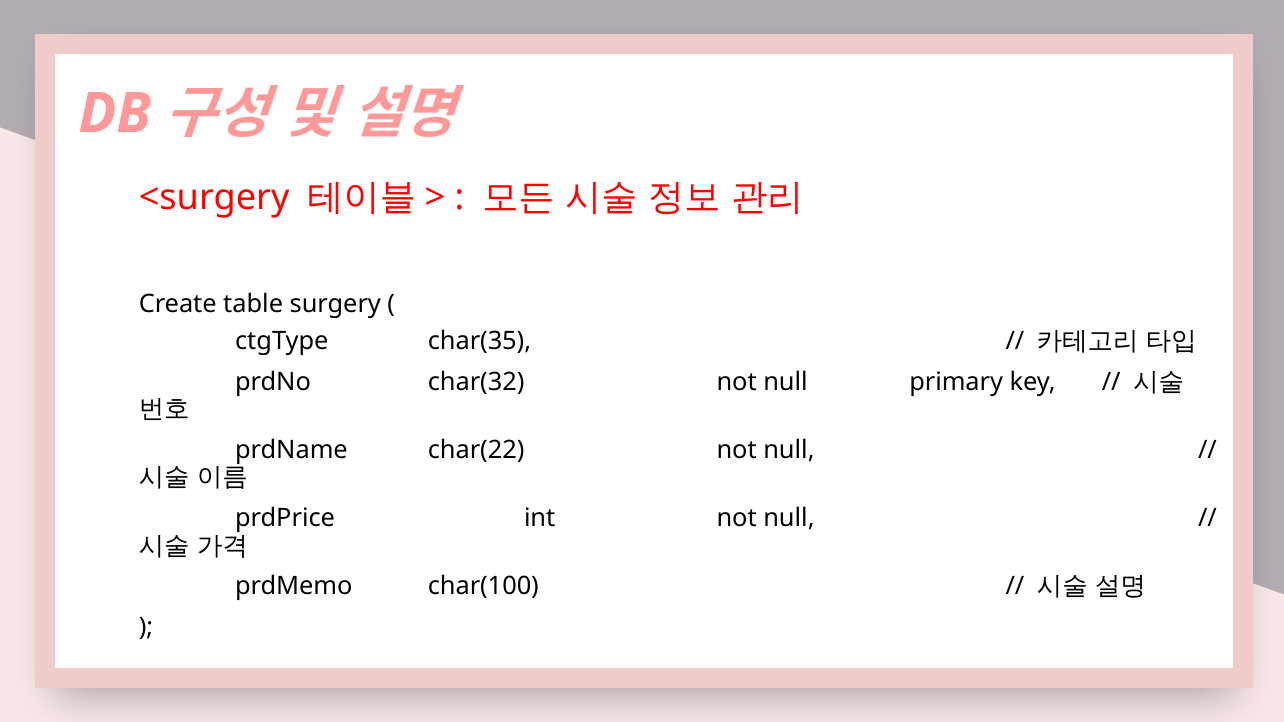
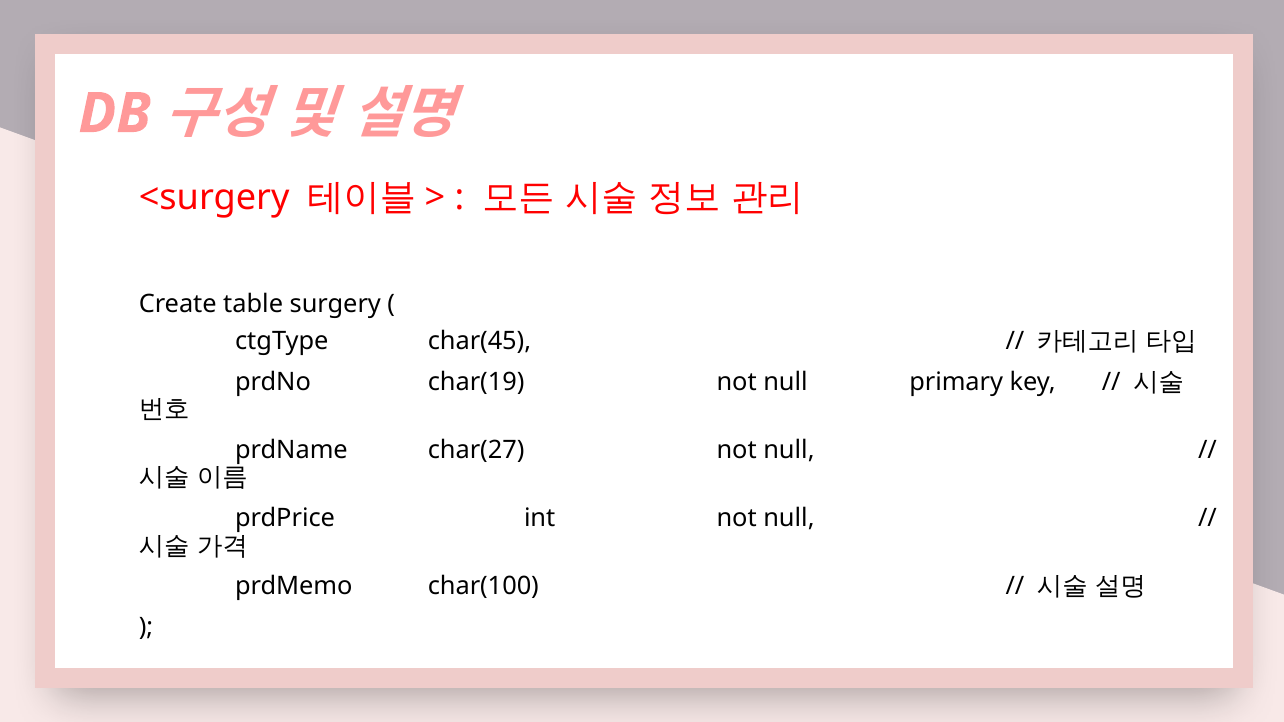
char(35: char(35 -> char(45
char(32: char(32 -> char(19
char(22: char(22 -> char(27
